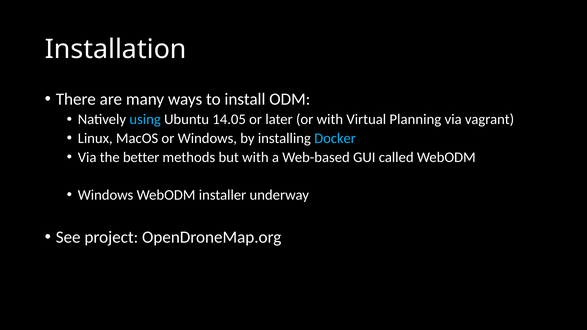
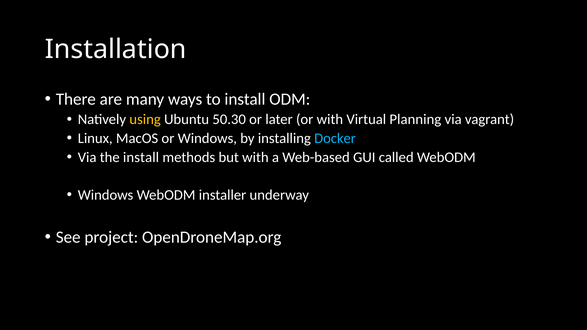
using colour: light blue -> yellow
14.05: 14.05 -> 50.30
the better: better -> install
